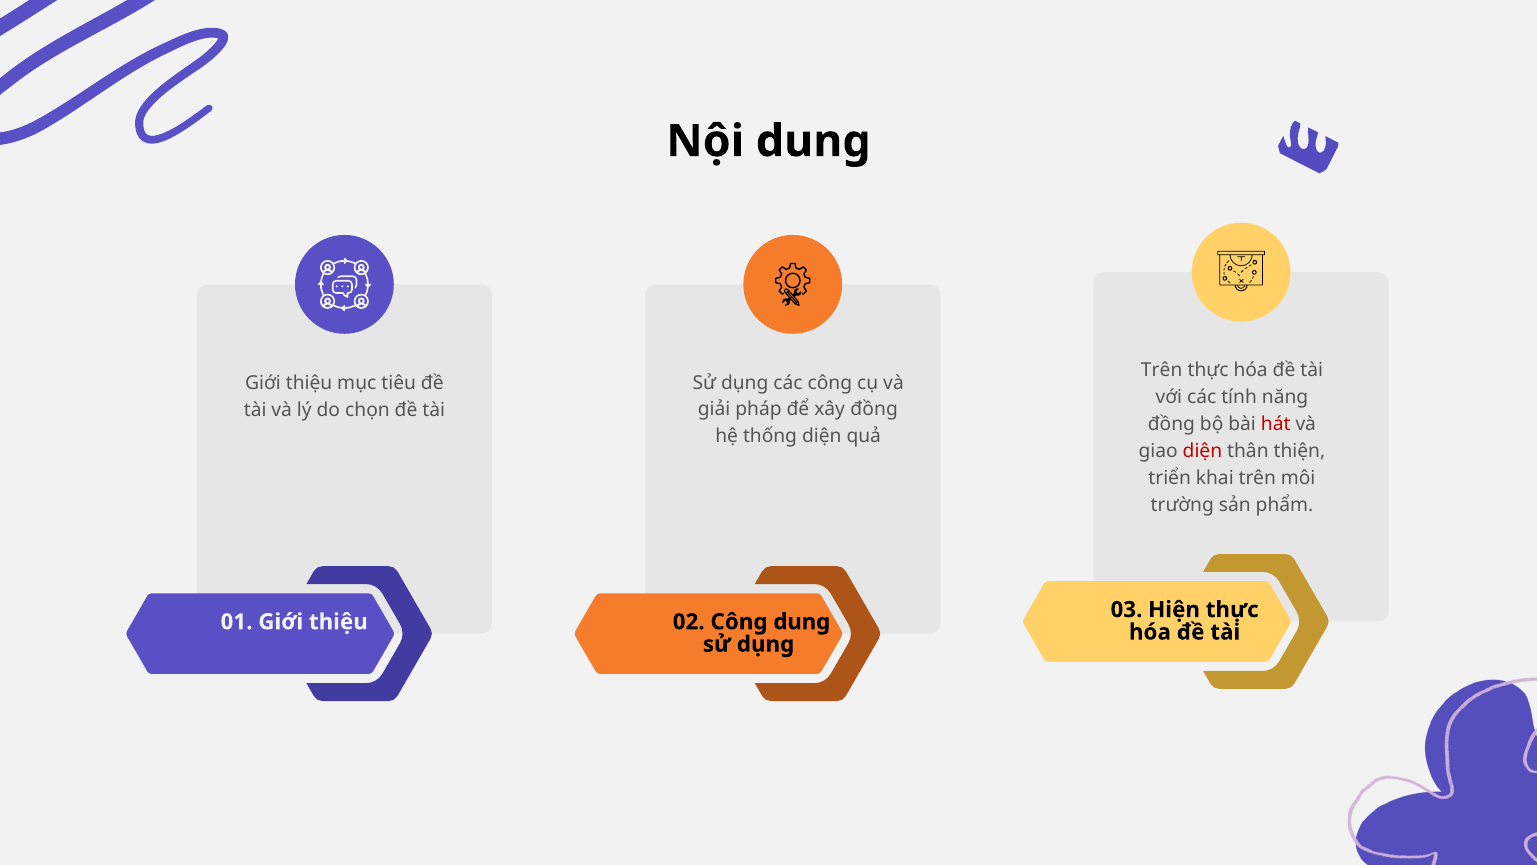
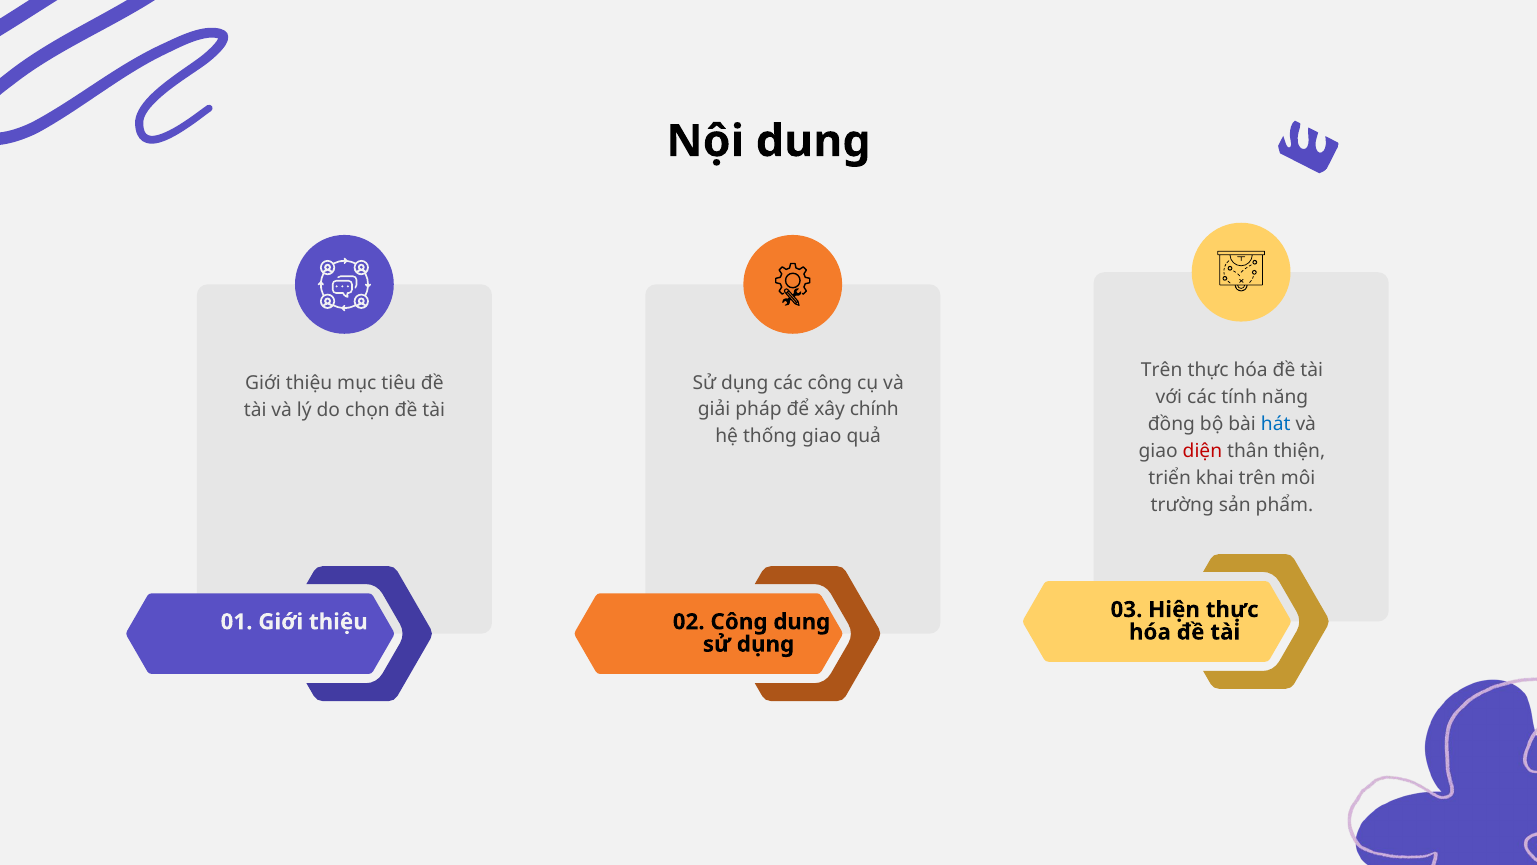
xây đồng: đồng -> chính
hát colour: red -> blue
thống diện: diện -> giao
